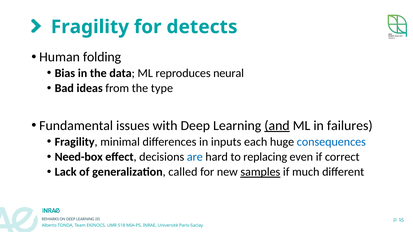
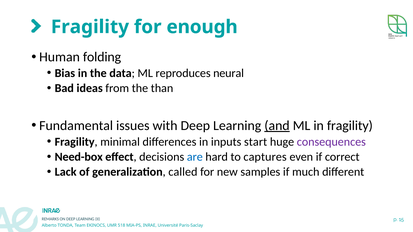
detects: detects -> enough
type: type -> than
in failures: failures -> fragility
each: each -> start
consequences colour: blue -> purple
replacing: replacing -> captures
samples underline: present -> none
